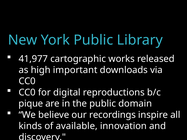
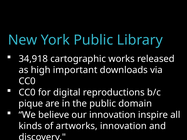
41,977: 41,977 -> 34,918
our recordings: recordings -> innovation
available: available -> artworks
